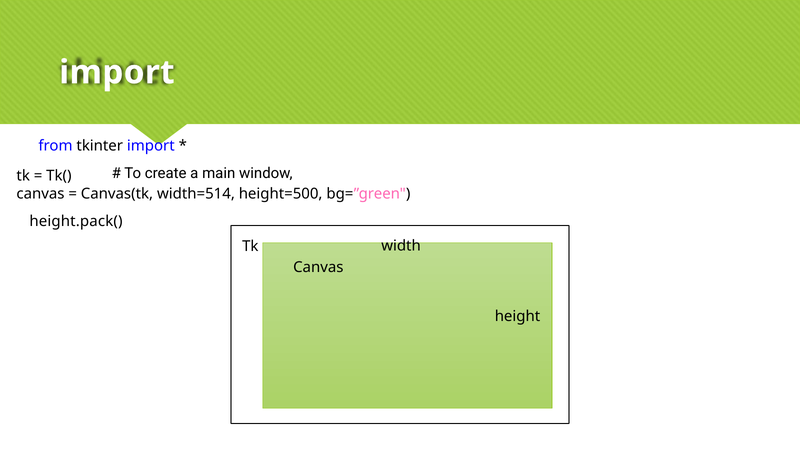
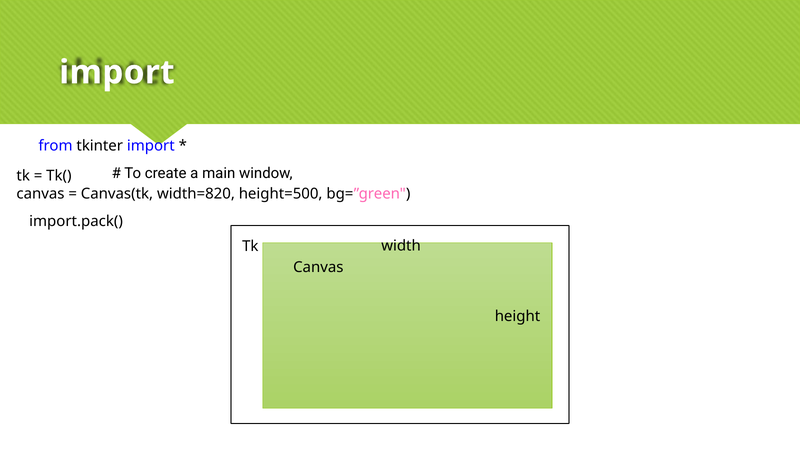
width=514: width=514 -> width=820
height.pack(: height.pack( -> import.pack(
